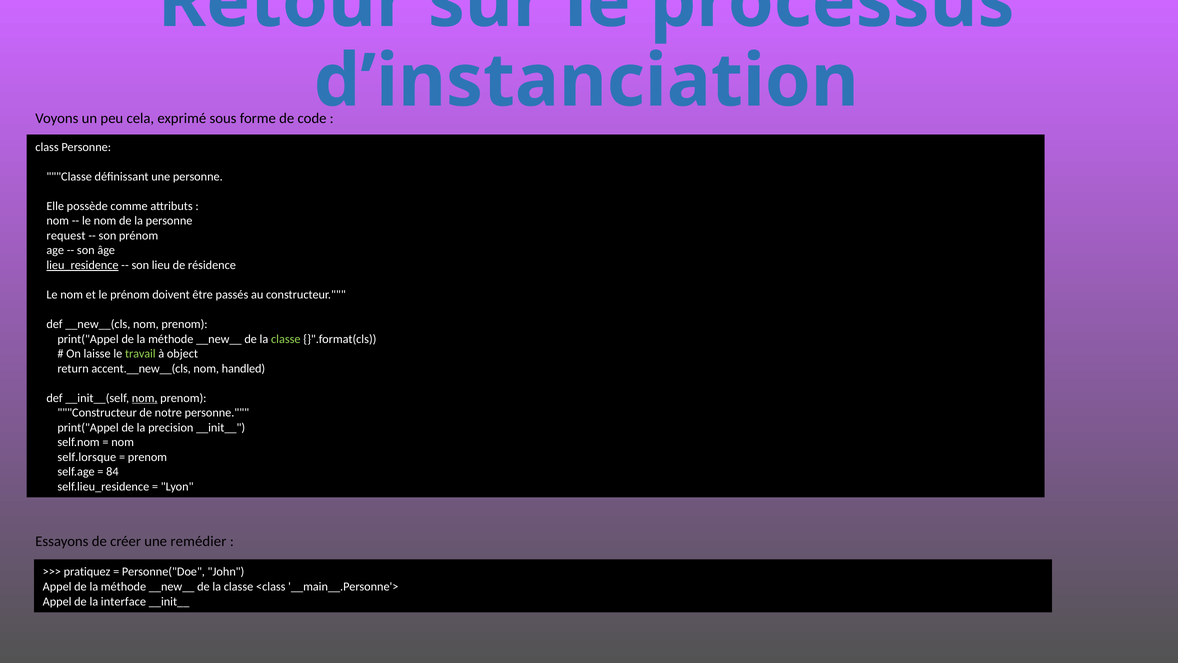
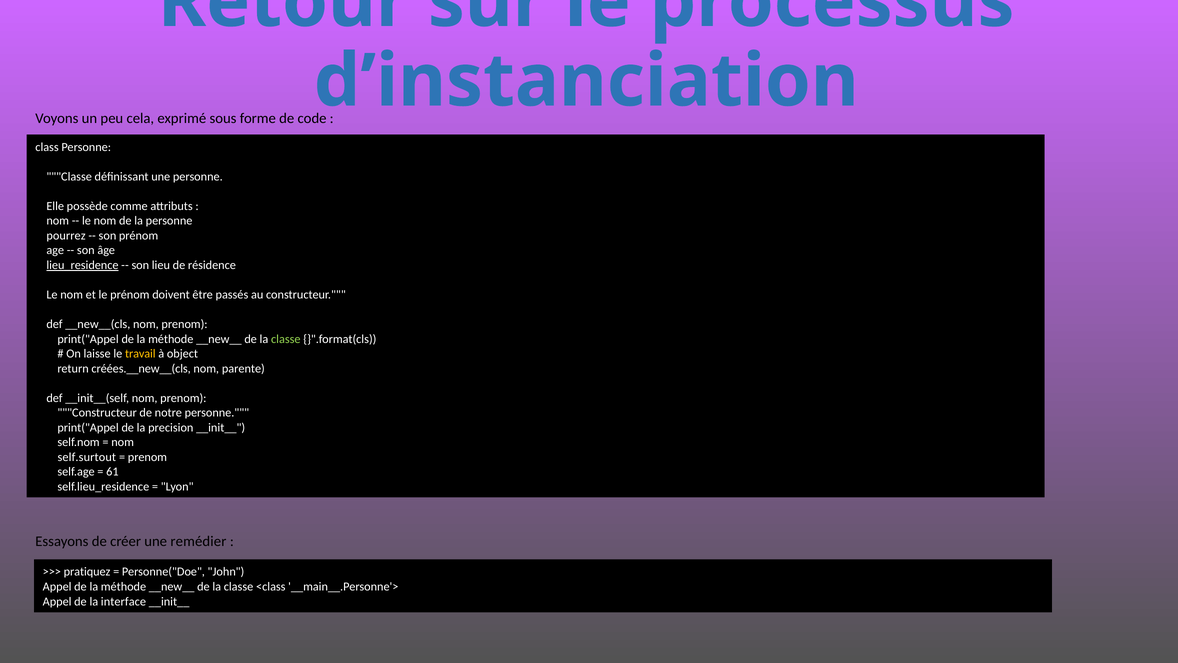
request: request -> pourrez
travail colour: light green -> yellow
accent.__new__(cls: accent.__new__(cls -> créées.__new__(cls
handled: handled -> parente
nom at (145, 398) underline: present -> none
self.lorsque: self.lorsque -> self.surtout
84: 84 -> 61
